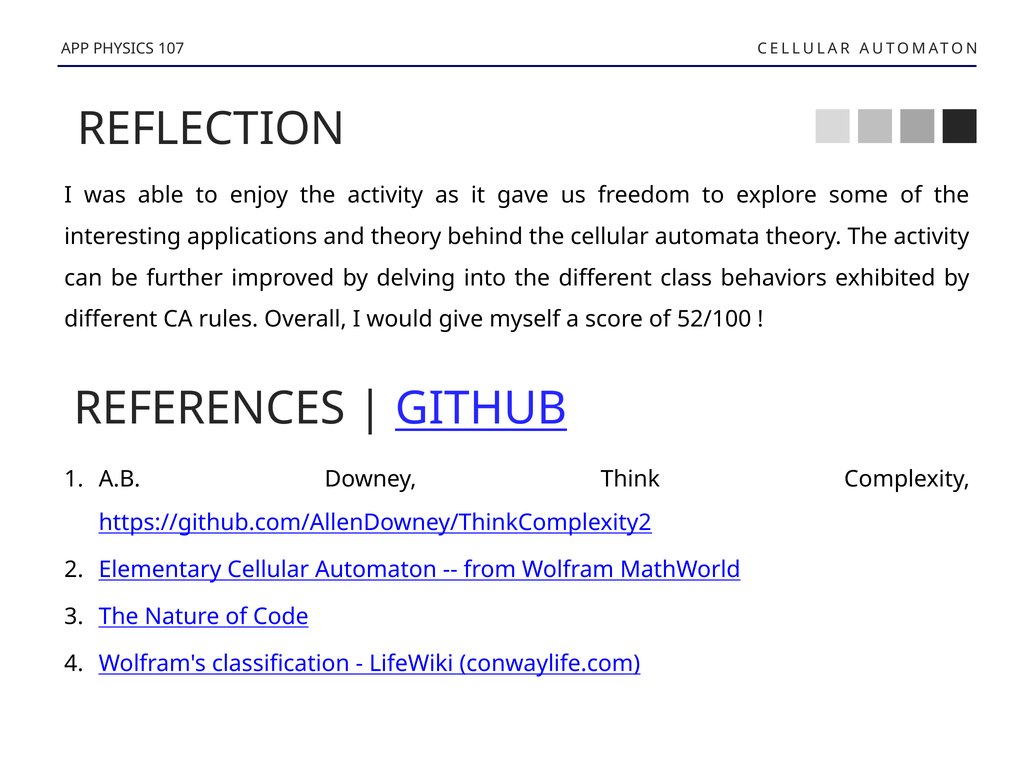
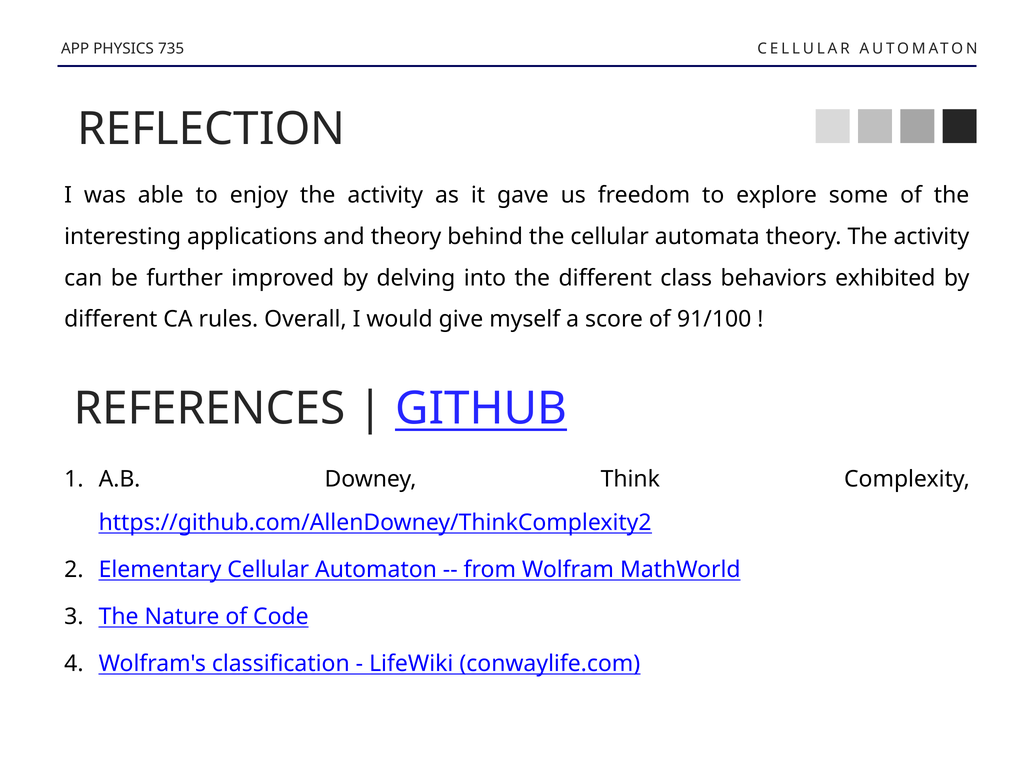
107: 107 -> 735
52/100: 52/100 -> 91/100
